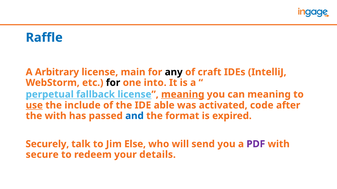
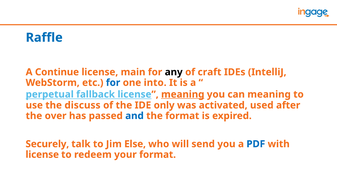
Arbitrary: Arbitrary -> Continue
for at (113, 83) colour: black -> blue
use underline: present -> none
include: include -> discuss
able: able -> only
code: code -> used
the with: with -> over
PDF colour: purple -> blue
secure at (42, 155): secure -> license
your details: details -> format
